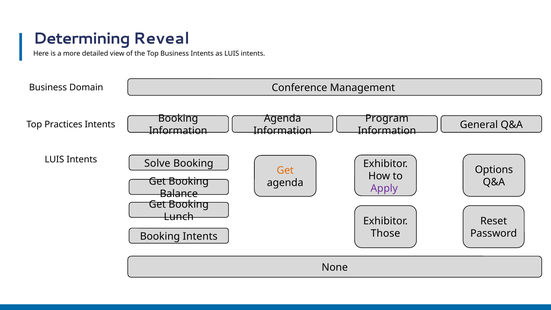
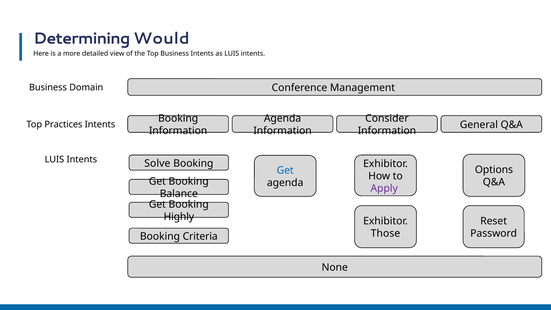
Reveal: Reveal -> Would
Program: Program -> Consider
Get at (285, 170) colour: orange -> blue
Lunch: Lunch -> Highly
Booking Intents: Intents -> Criteria
